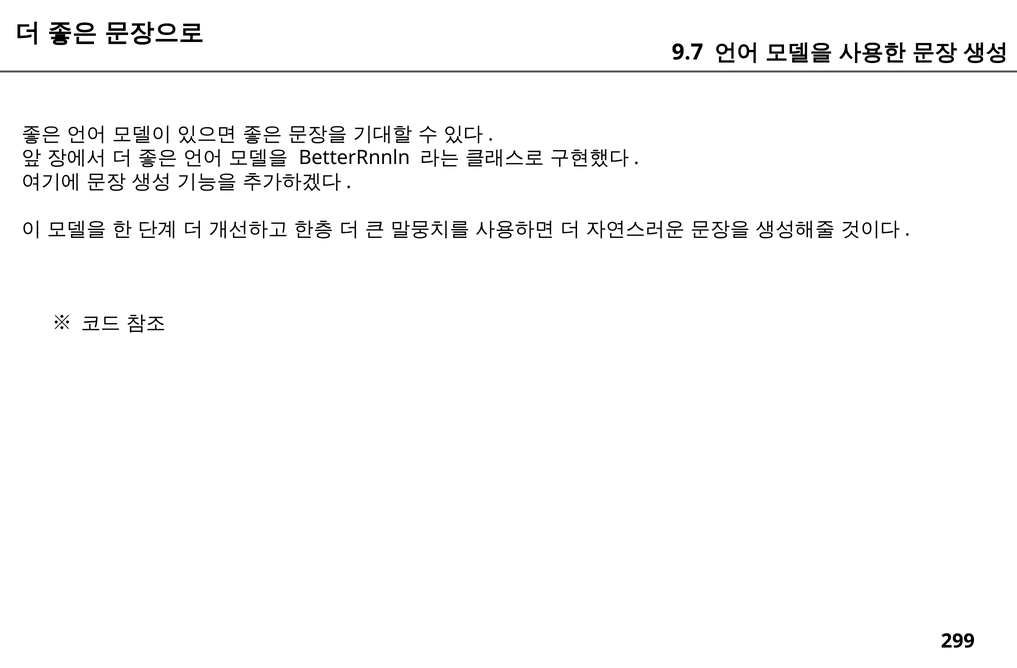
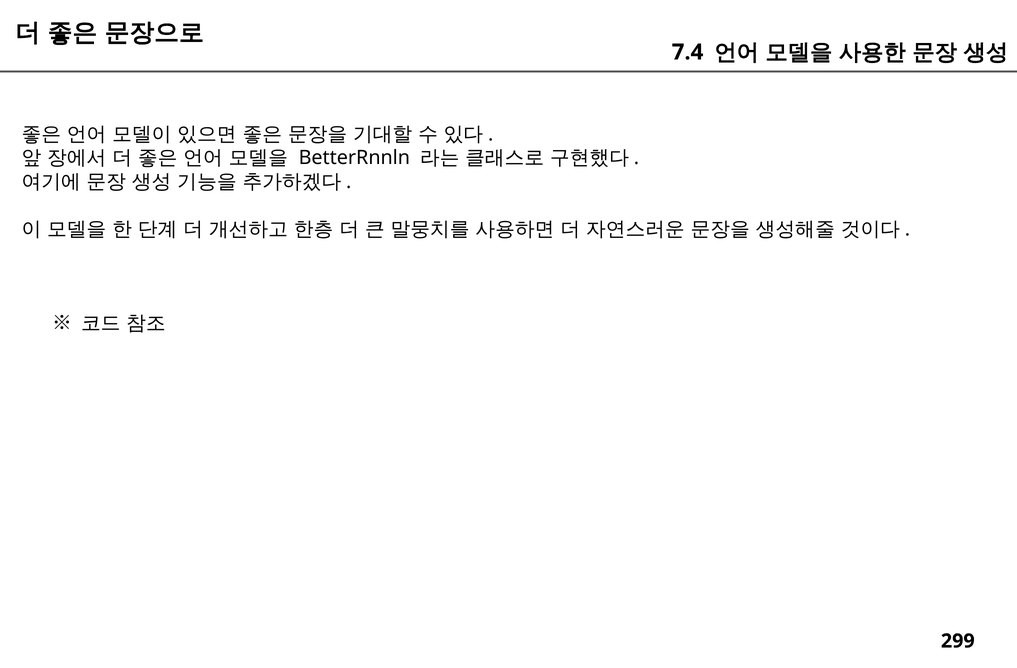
9.7: 9.7 -> 7.4
